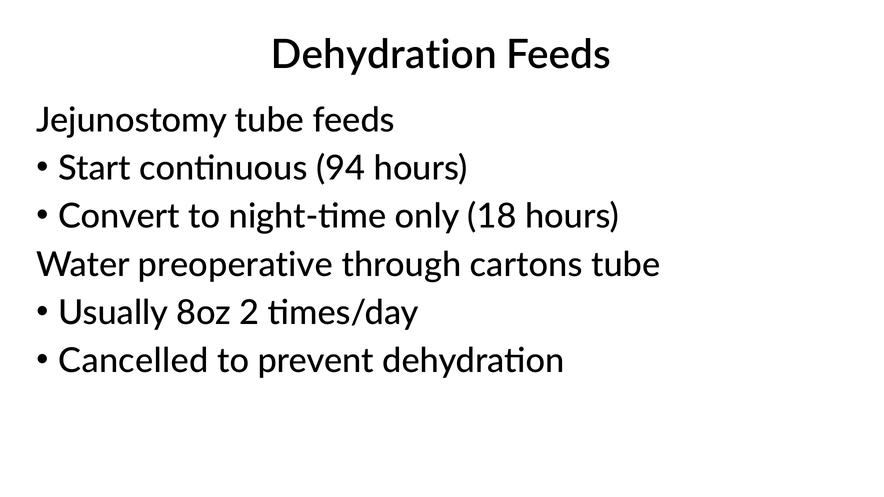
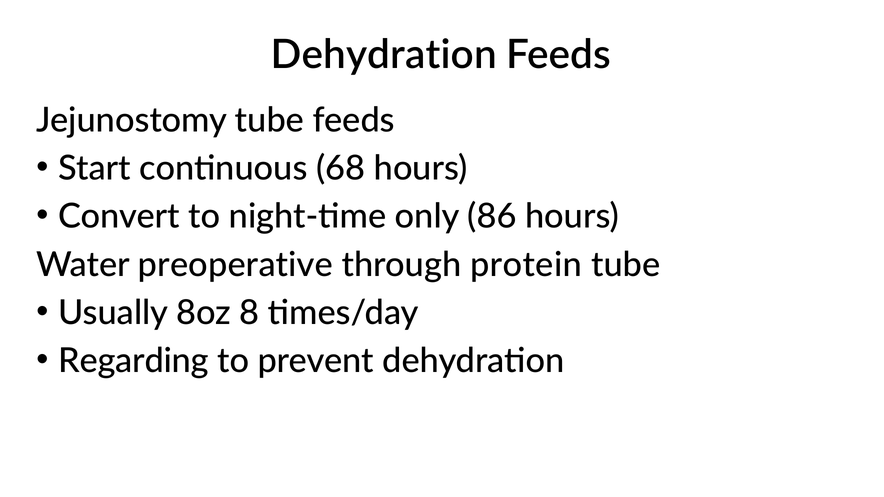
94: 94 -> 68
18: 18 -> 86
cartons: cartons -> protein
2: 2 -> 8
Cancelled: Cancelled -> Regarding
